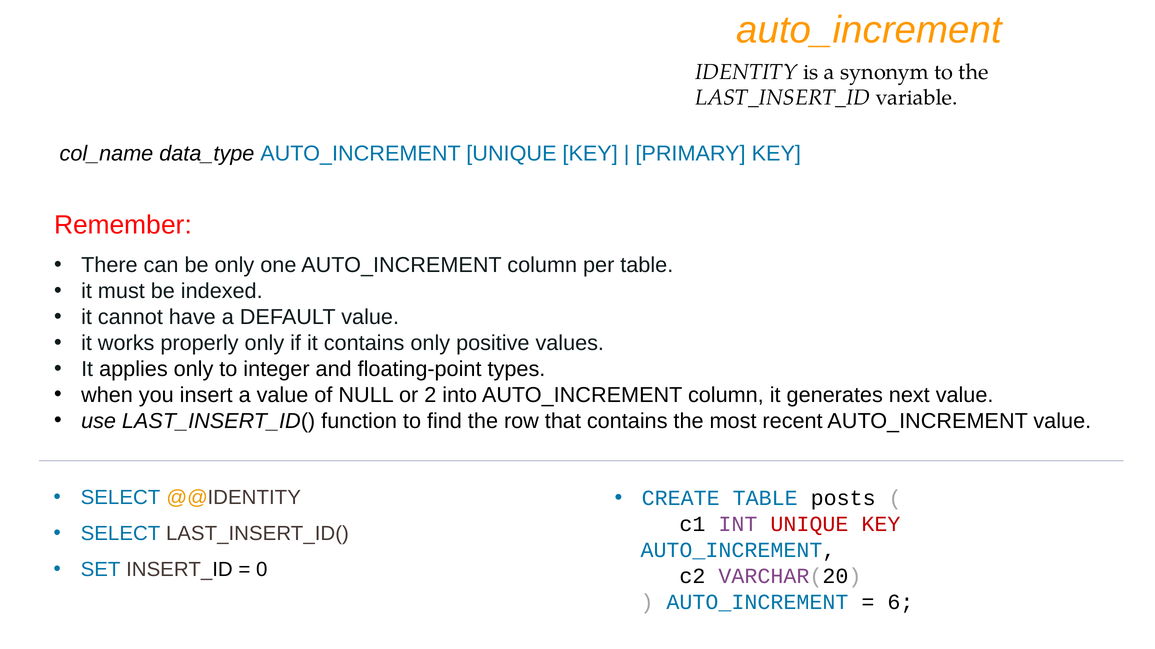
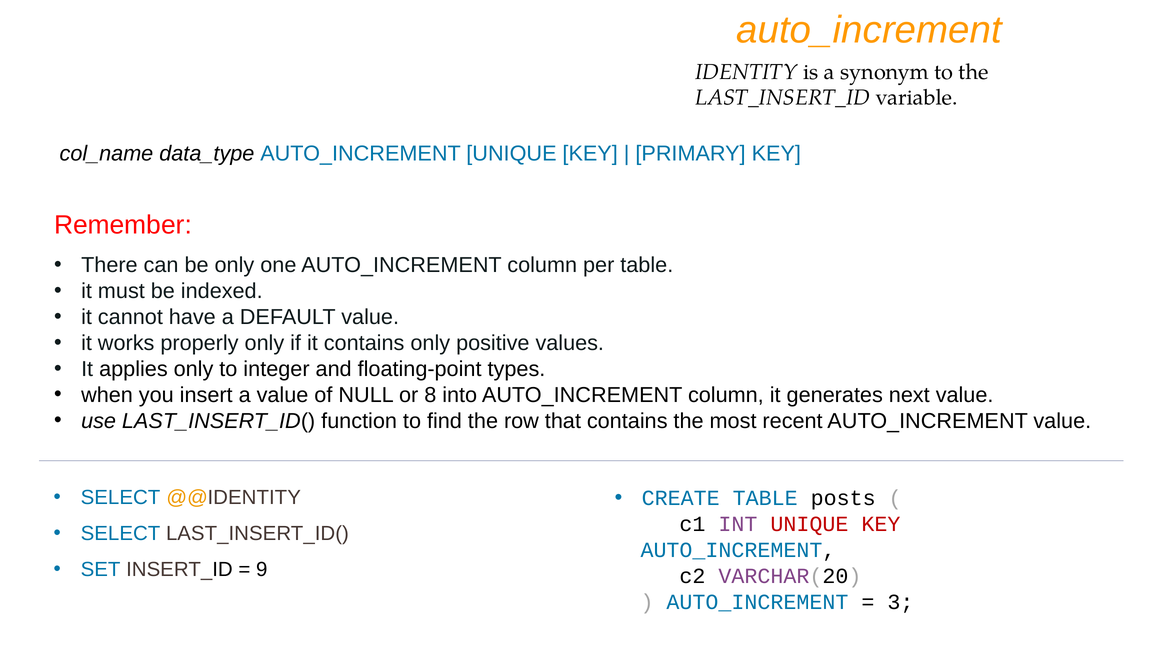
2: 2 -> 8
0: 0 -> 9
6: 6 -> 3
